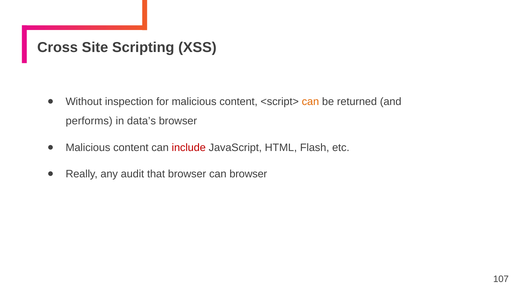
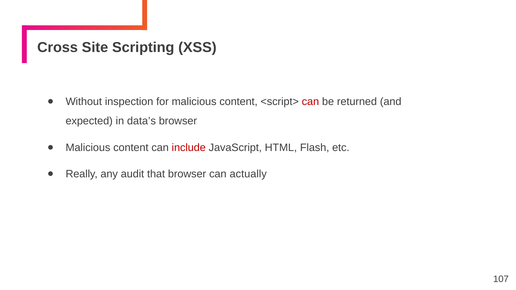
can at (310, 102) colour: orange -> red
performs: performs -> expected
can browser: browser -> actually
